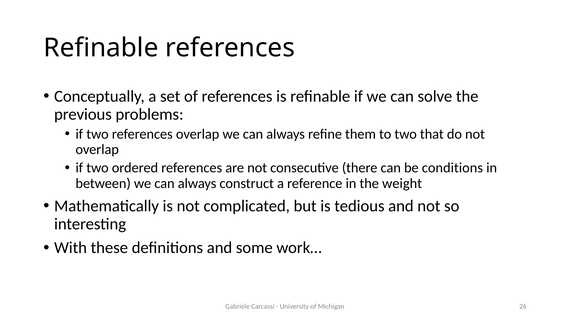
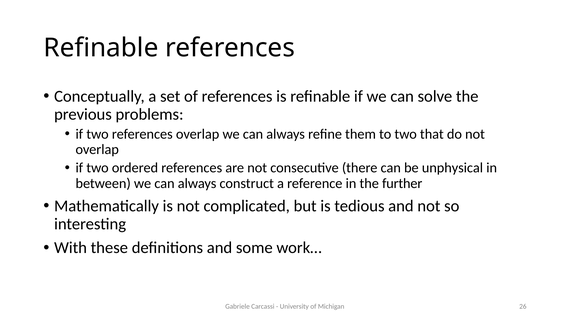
conditions: conditions -> unphysical
weight: weight -> further
